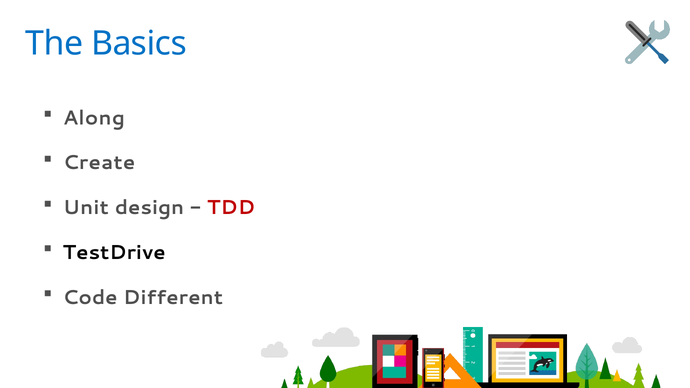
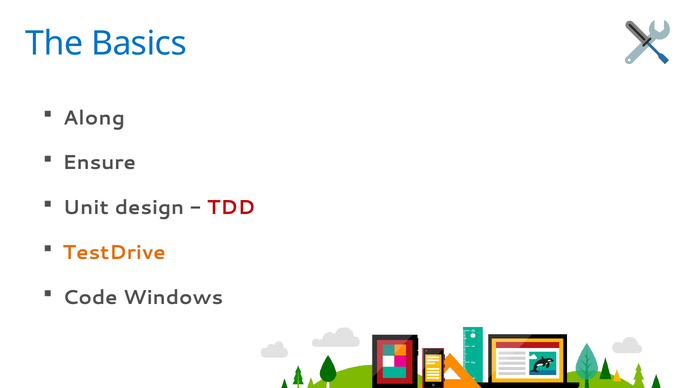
Create: Create -> Ensure
TestDrive colour: black -> orange
Different: Different -> Windows
